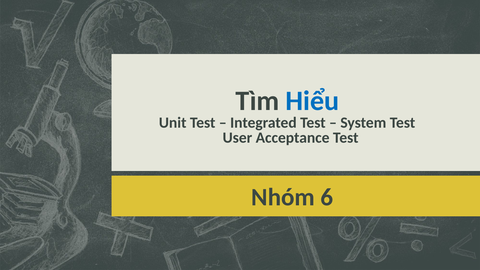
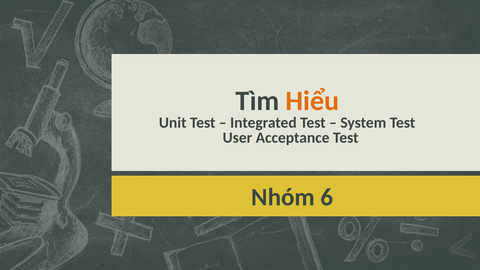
Hiểu colour: blue -> orange
